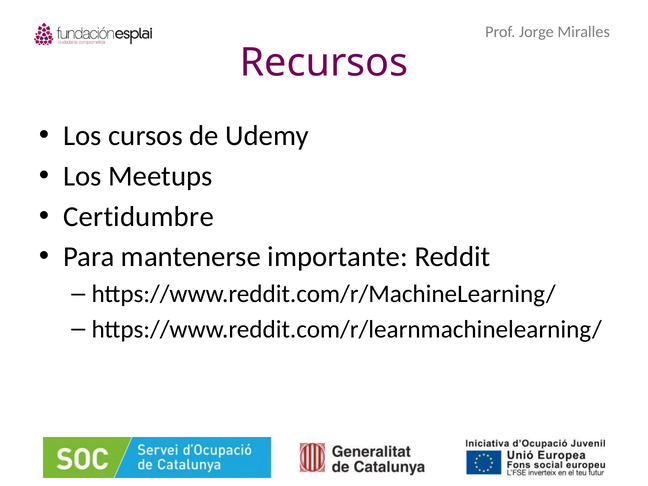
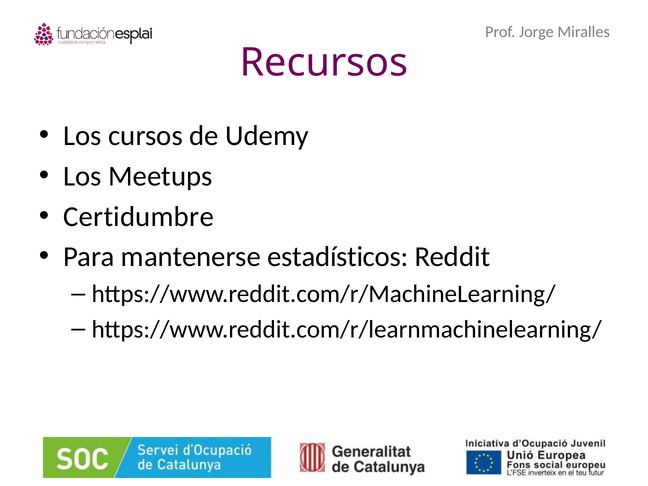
importante: importante -> estadísticos
